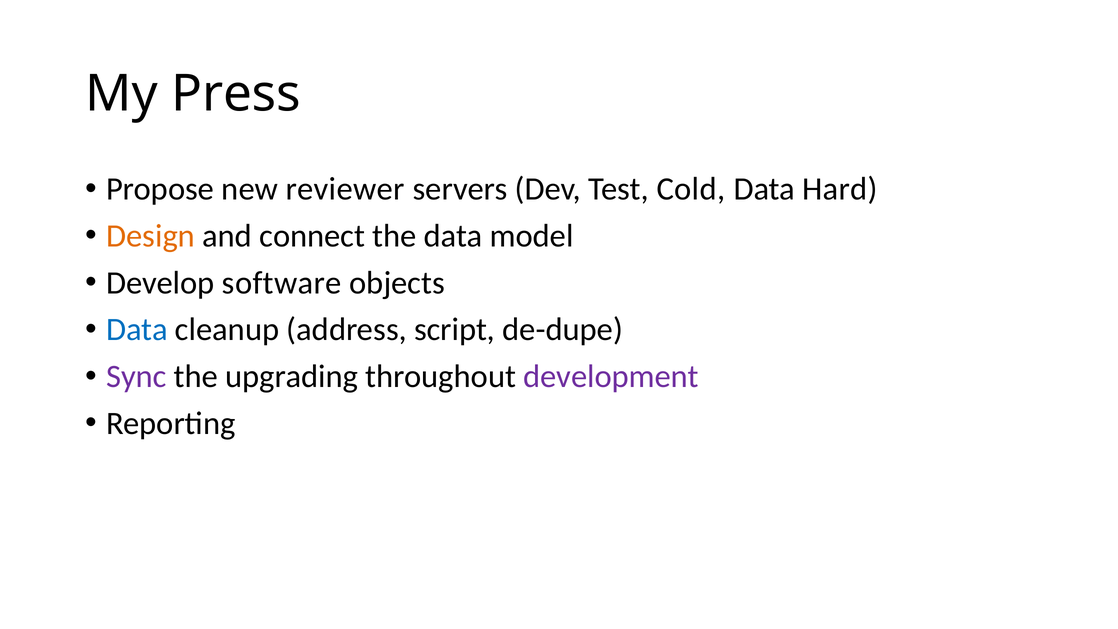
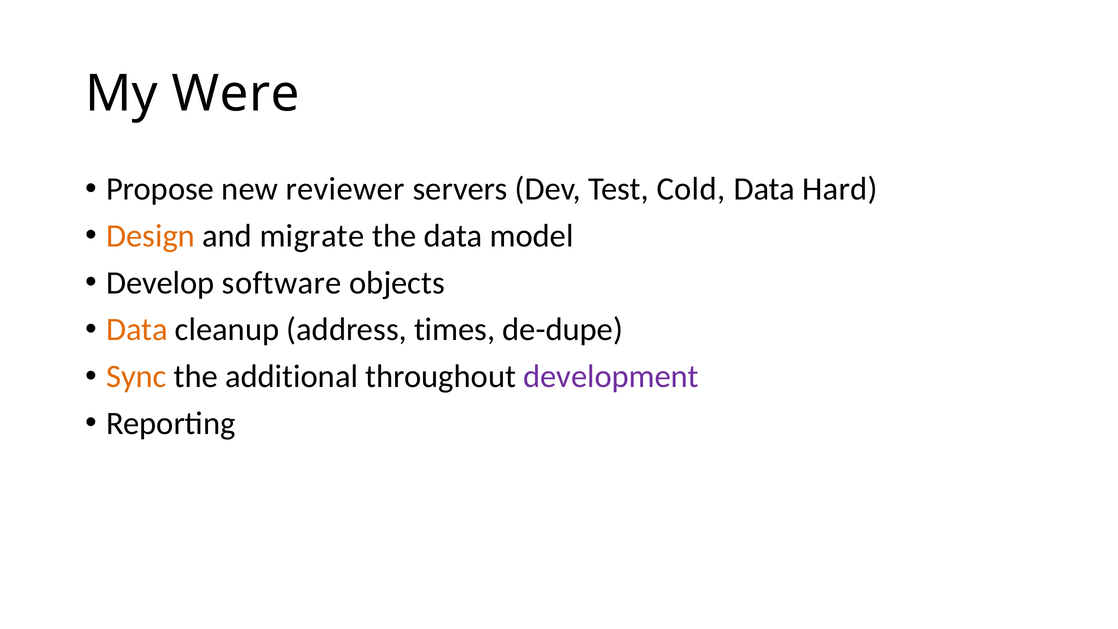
Press: Press -> Were
connect: connect -> migrate
Data at (137, 330) colour: blue -> orange
script: script -> times
Sync colour: purple -> orange
upgrading: upgrading -> additional
